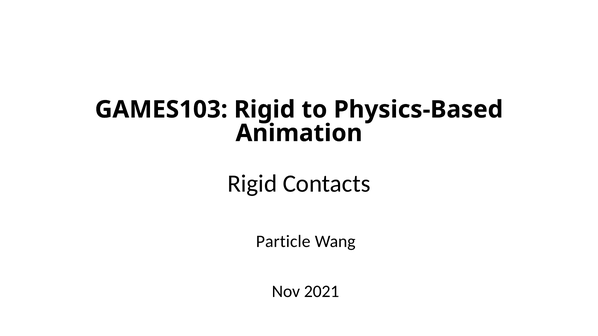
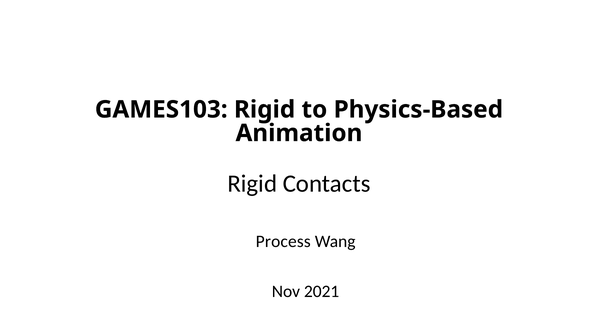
Particle: Particle -> Process
